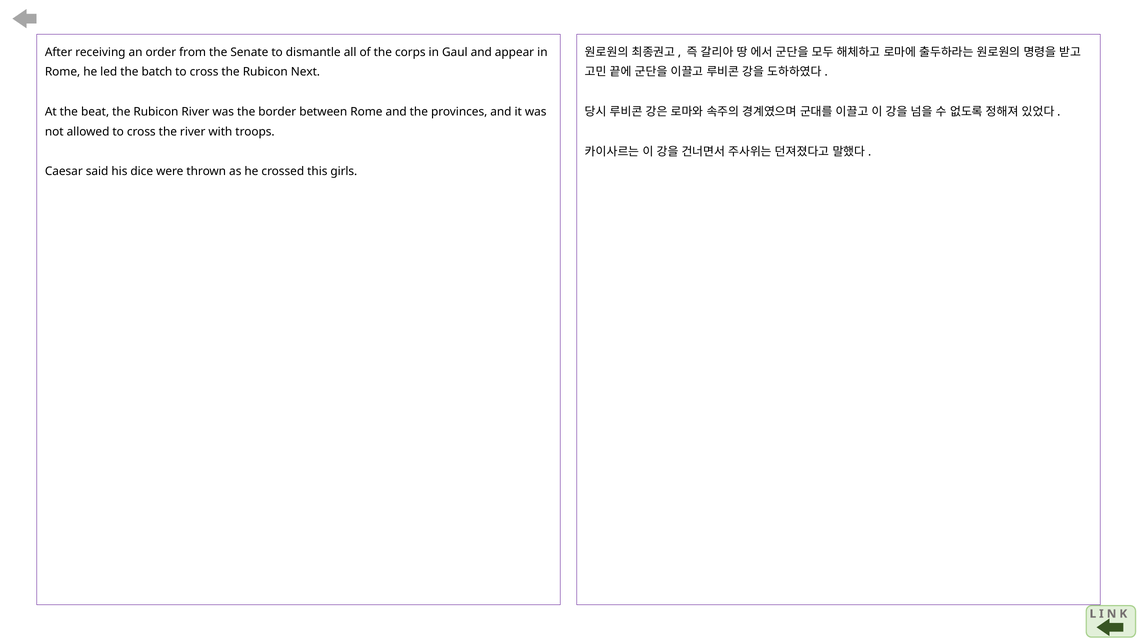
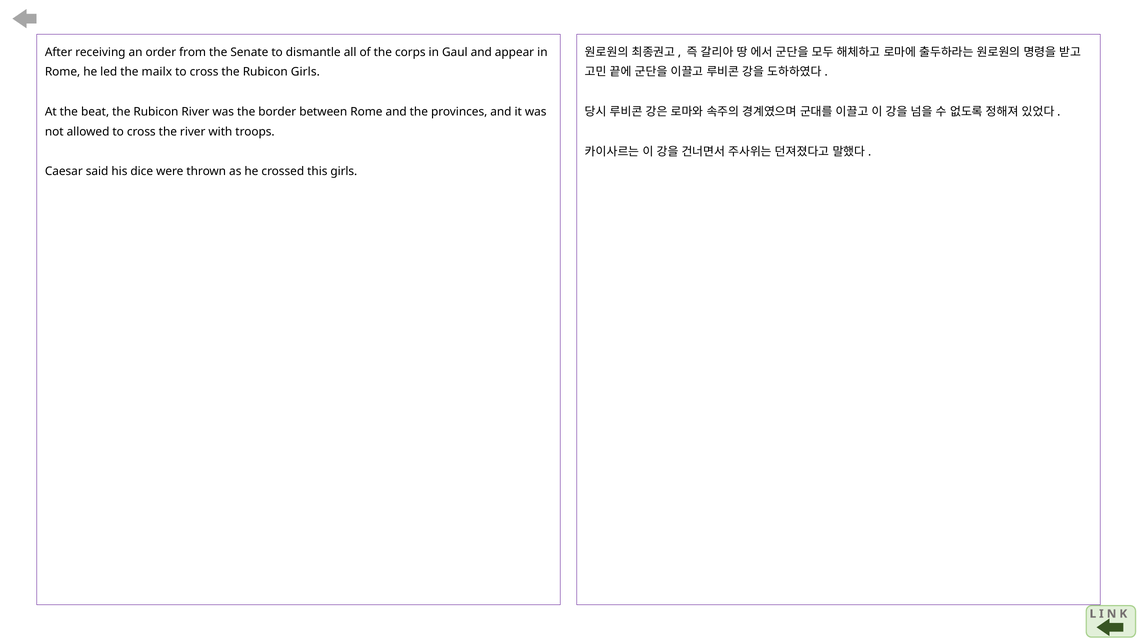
batch: batch -> mailx
Rubicon Next: Next -> Girls
